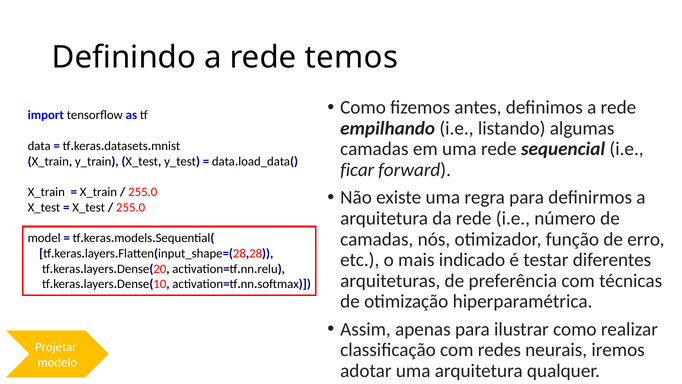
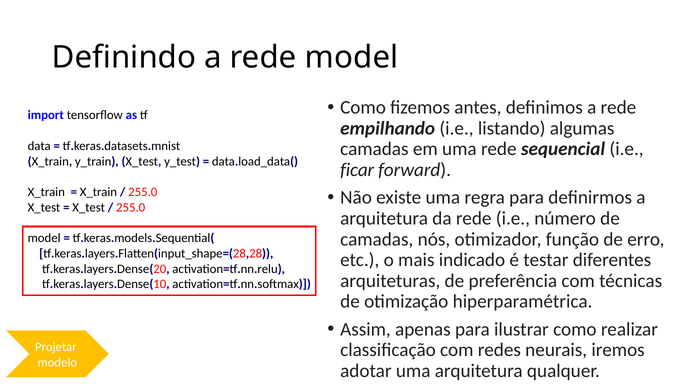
rede temos: temos -> model
